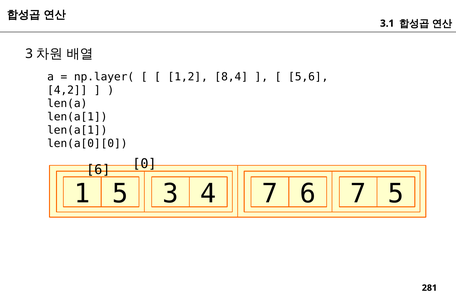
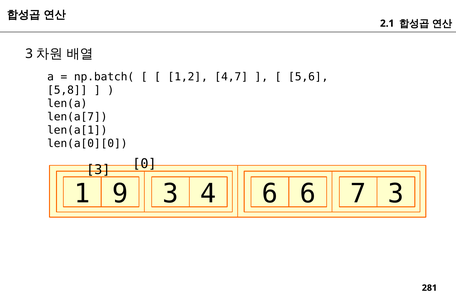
3.1: 3.1 -> 2.1
np.layer(: np.layer( -> np.batch(
8,4: 8,4 -> 4,7
4,2: 4,2 -> 5,8
len(a[1 at (77, 117): len(a[1 -> len(a[7
6 at (98, 170): 6 -> 3
1 5: 5 -> 9
4 7: 7 -> 6
7 5: 5 -> 3
